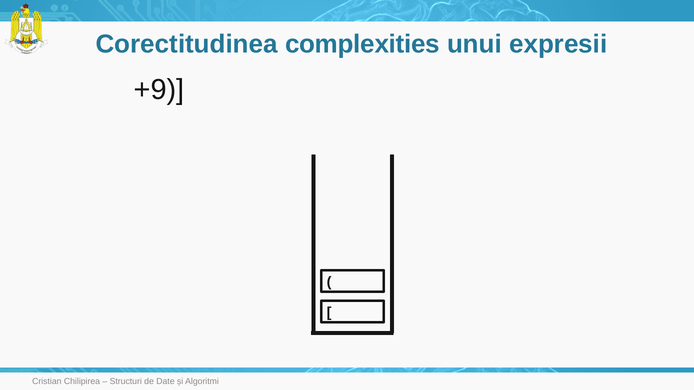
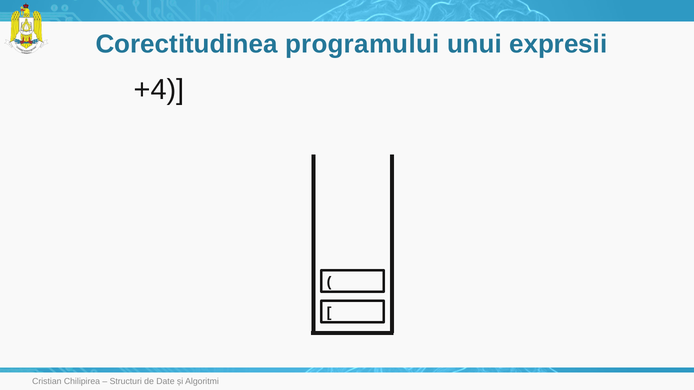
complexities: complexities -> programului
+9: +9 -> +4
